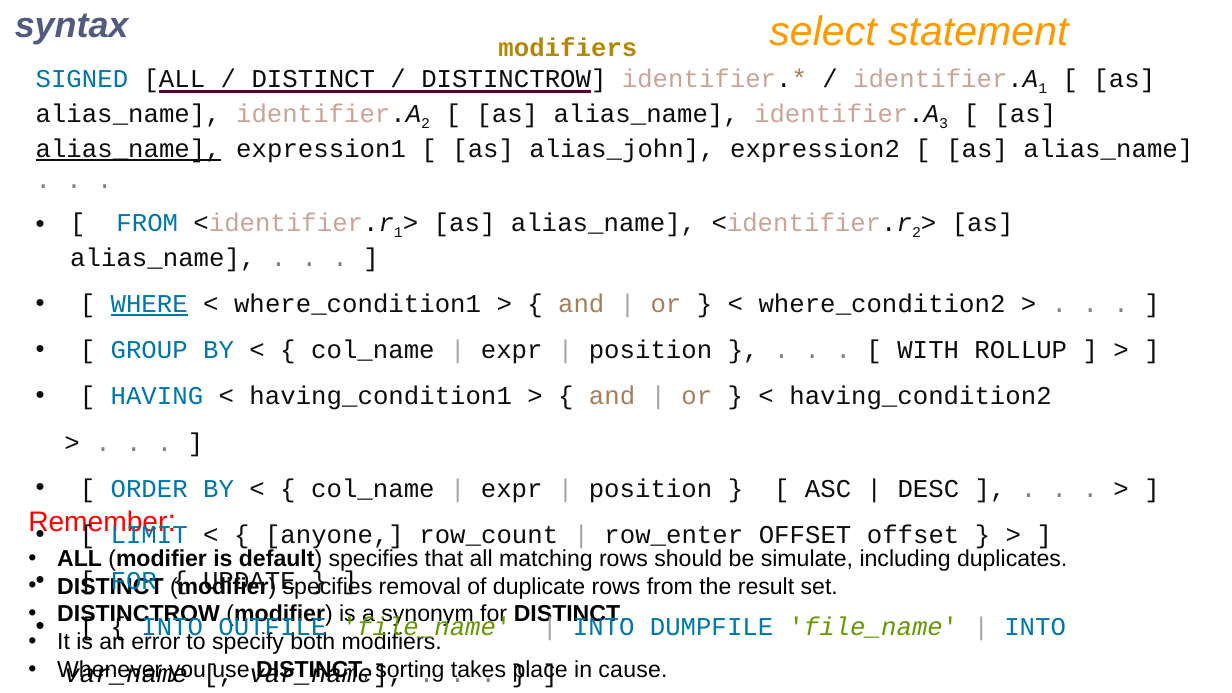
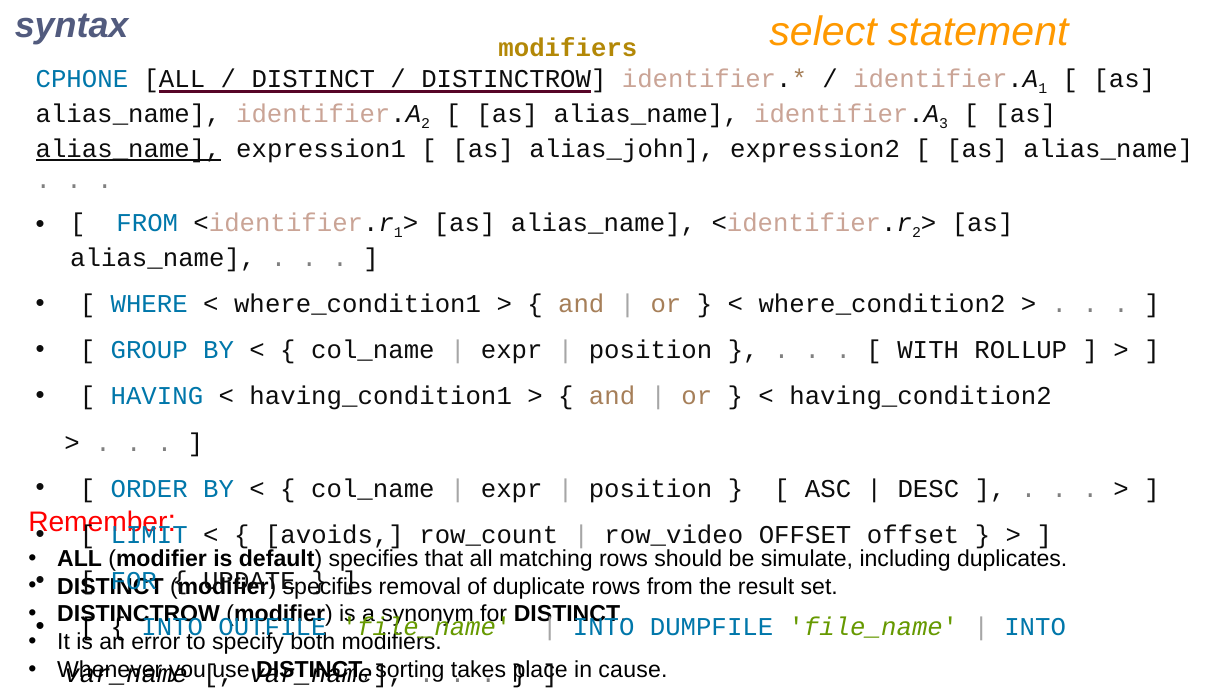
SIGNED: SIGNED -> CPHONE
WHERE underline: present -> none
anyone: anyone -> avoids
row_enter: row_enter -> row_video
